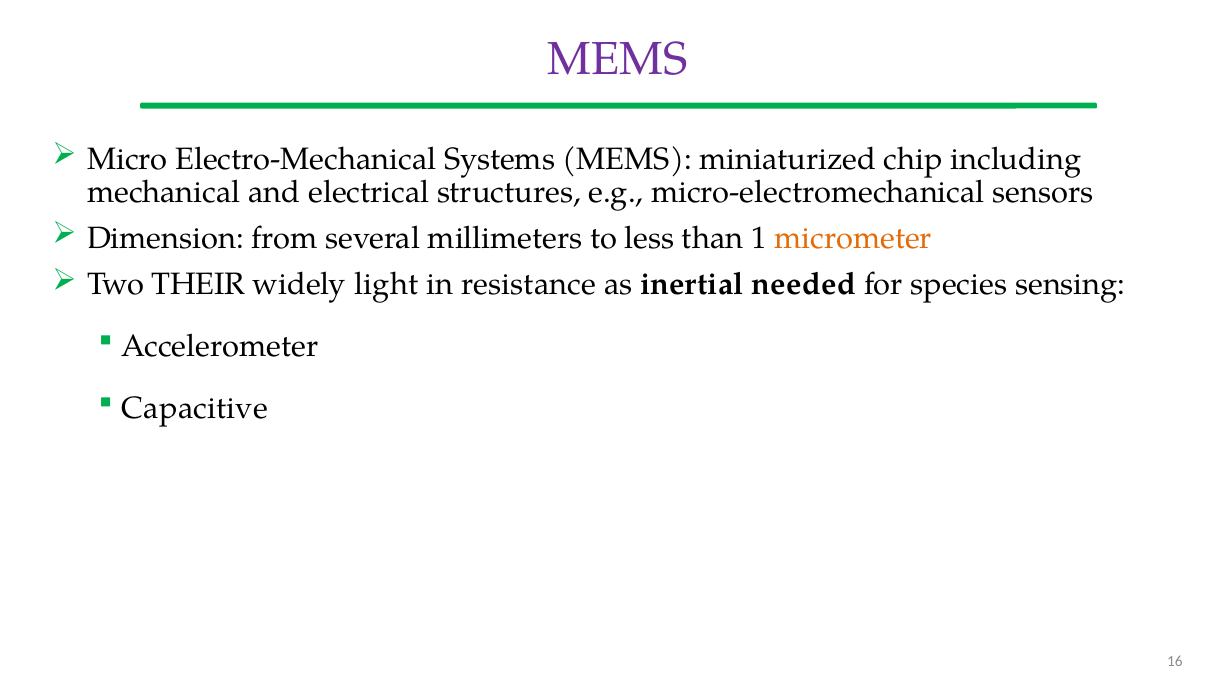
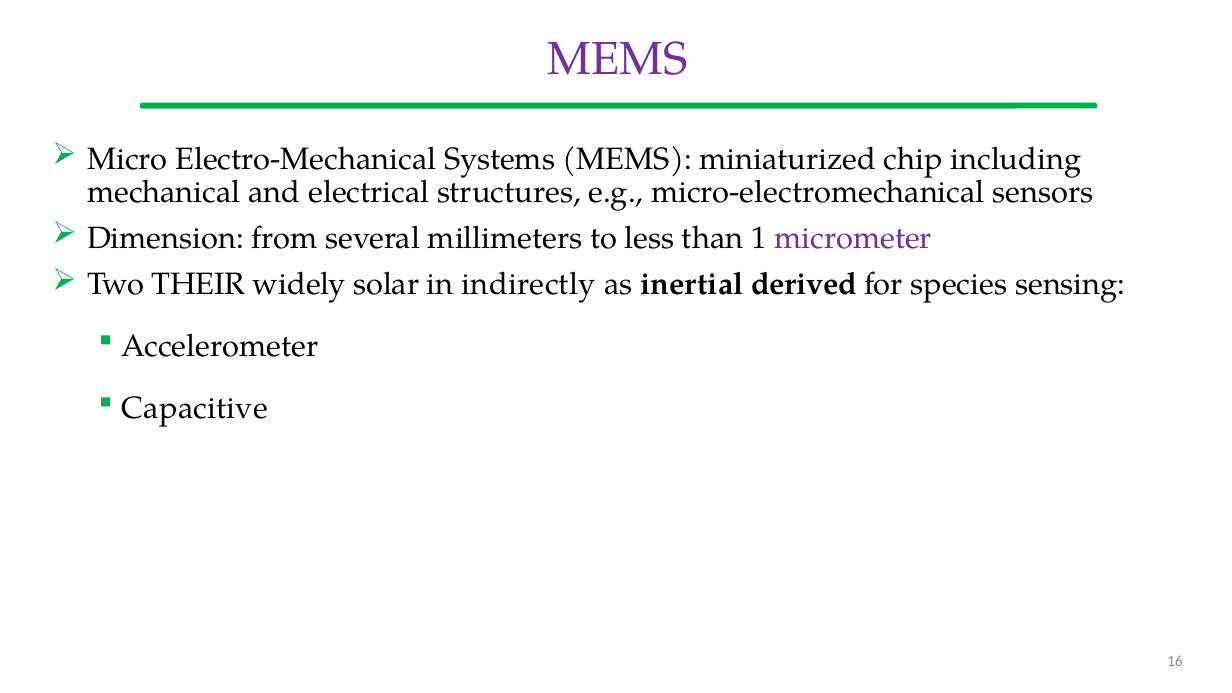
micrometer colour: orange -> purple
light: light -> solar
resistance: resistance -> indirectly
needed: needed -> derived
